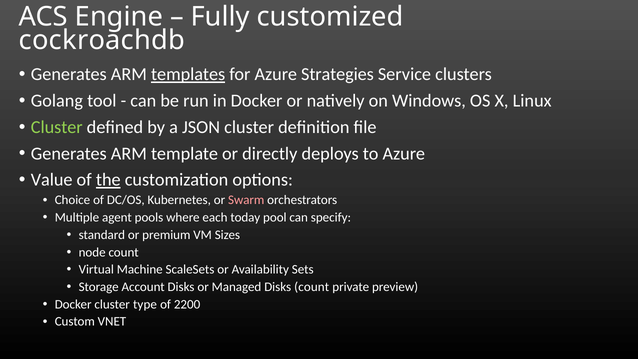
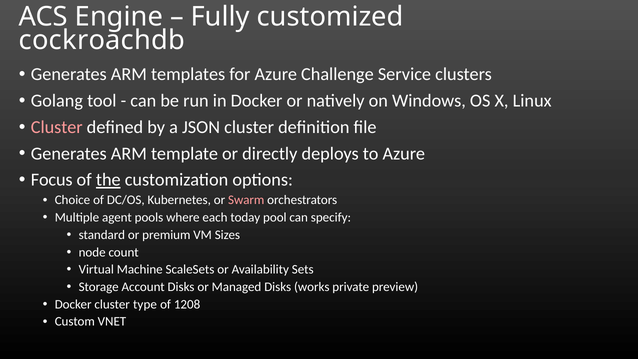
templates underline: present -> none
Strategies: Strategies -> Challenge
Cluster at (57, 127) colour: light green -> pink
Value: Value -> Focus
Disks count: count -> works
2200: 2200 -> 1208
